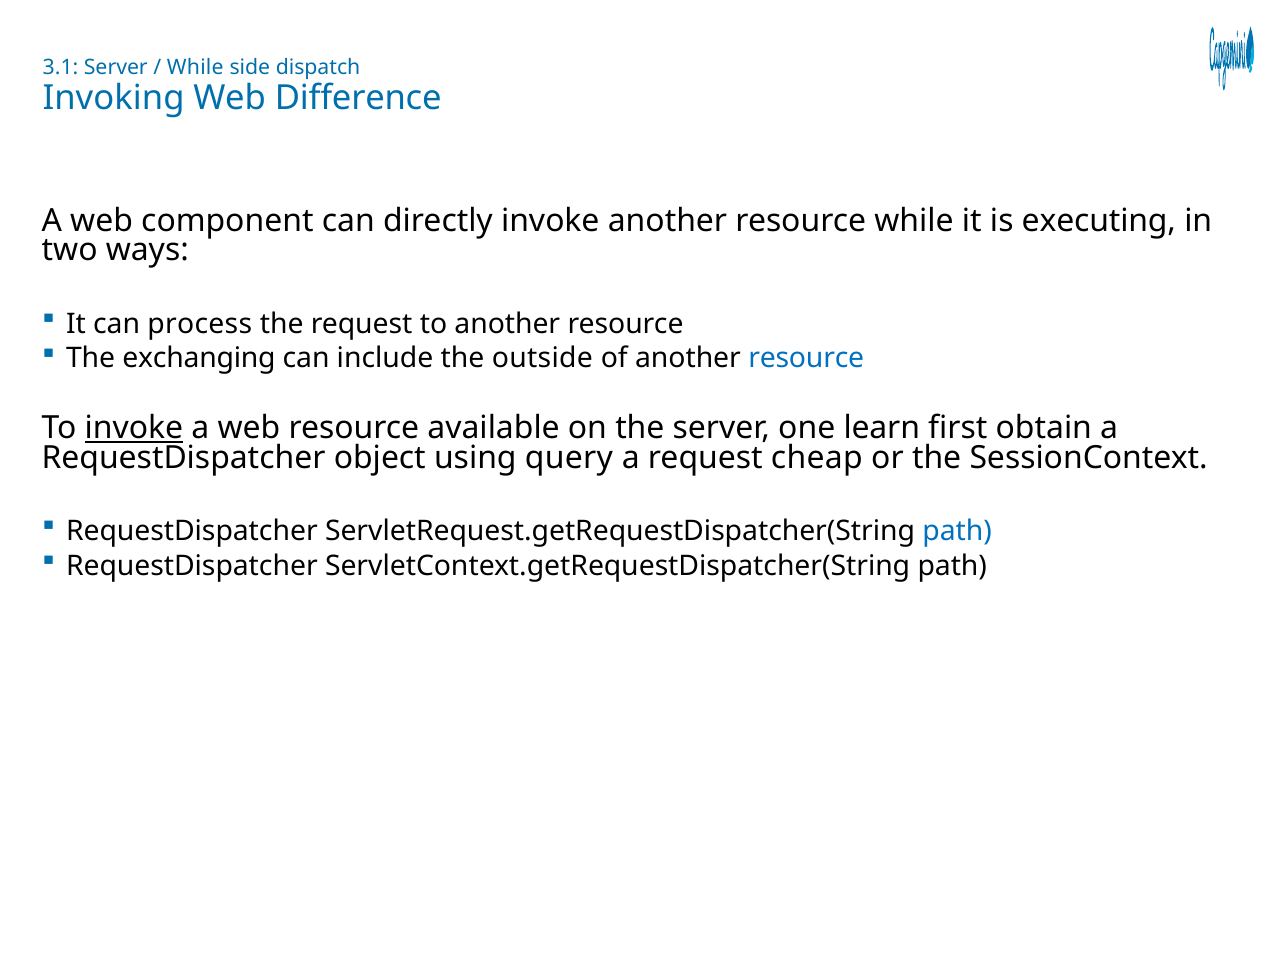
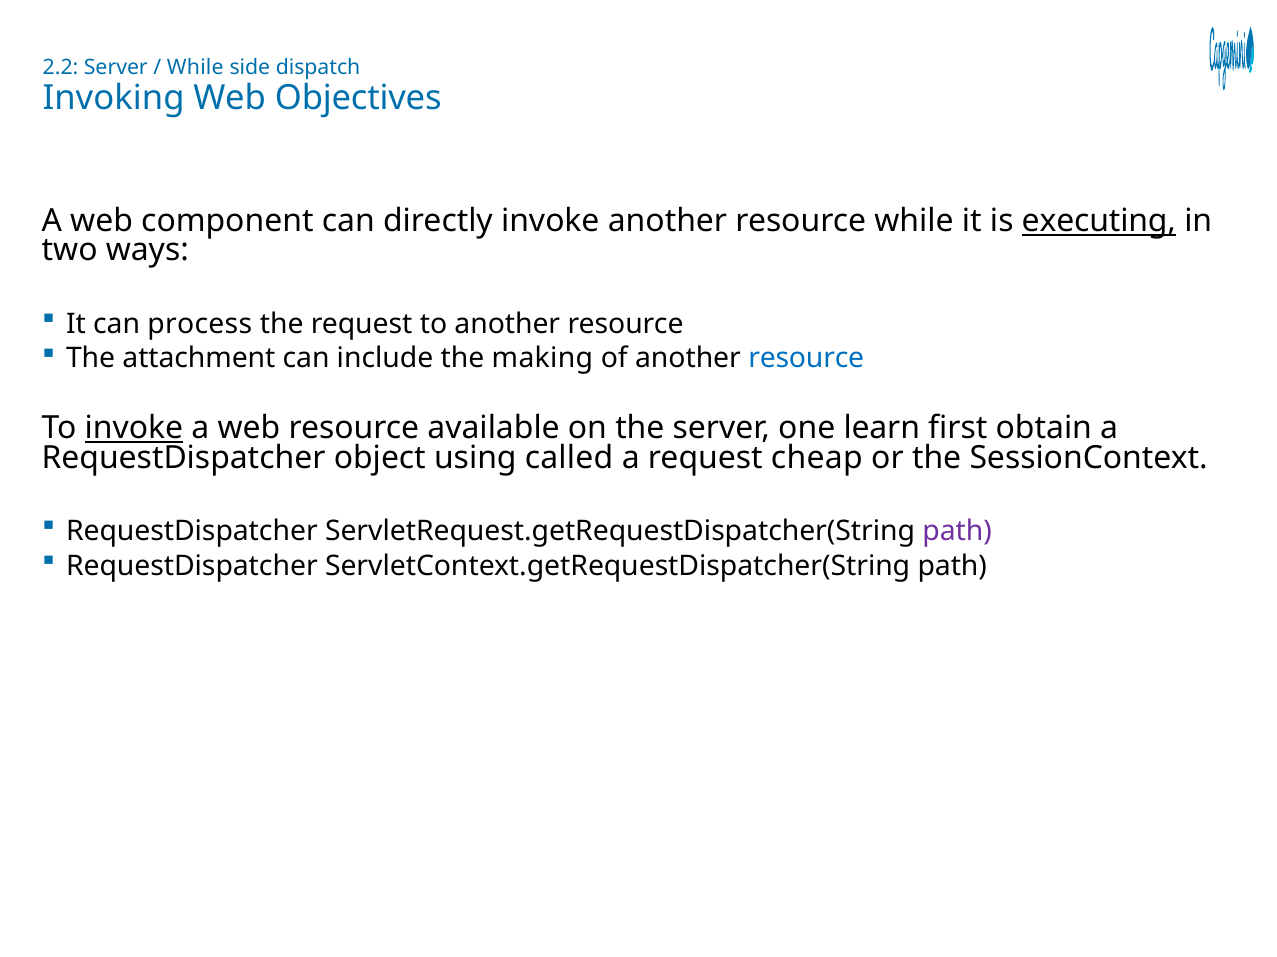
3.1: 3.1 -> 2.2
Difference: Difference -> Objectives
executing underline: none -> present
exchanging: exchanging -> attachment
outside: outside -> making
query: query -> called
path at (957, 532) colour: blue -> purple
